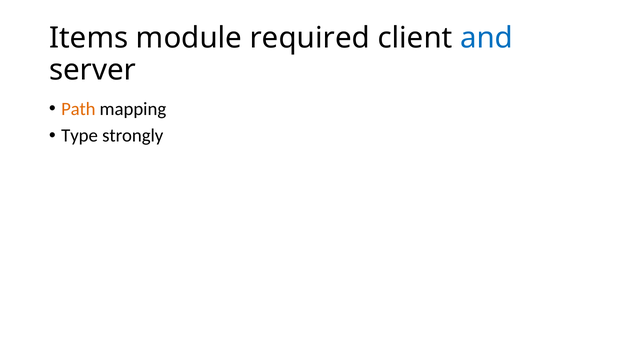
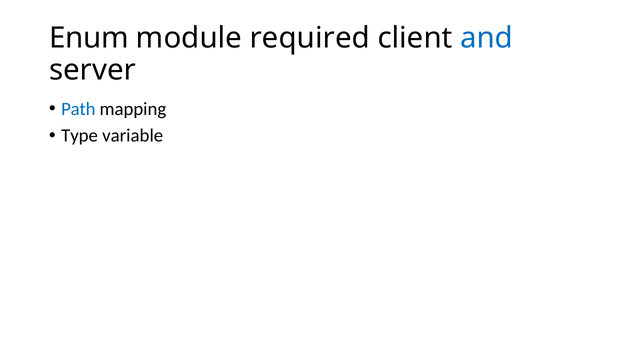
Items: Items -> Enum
Path colour: orange -> blue
strongly: strongly -> variable
